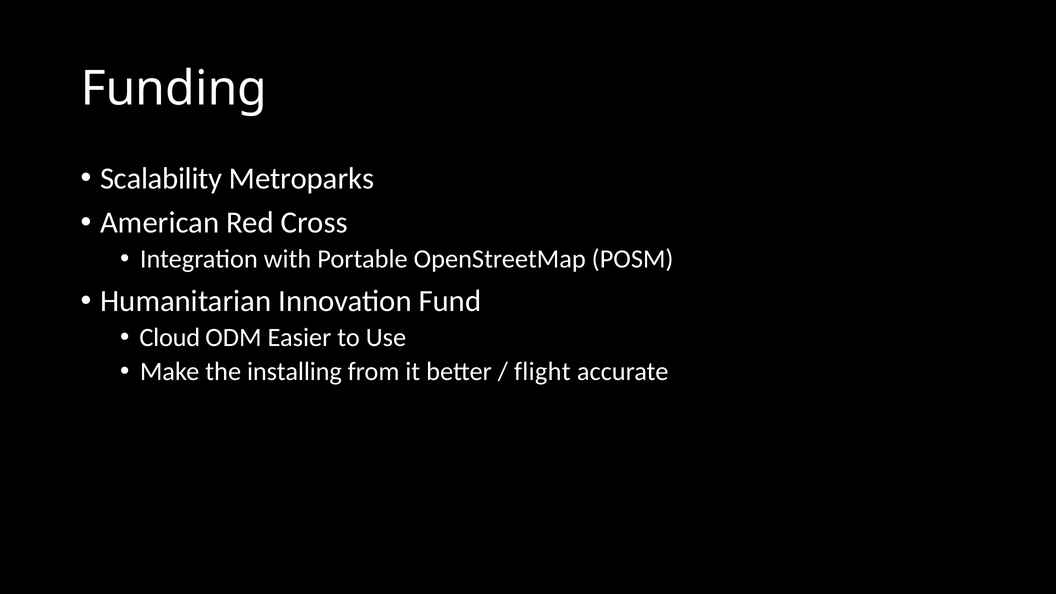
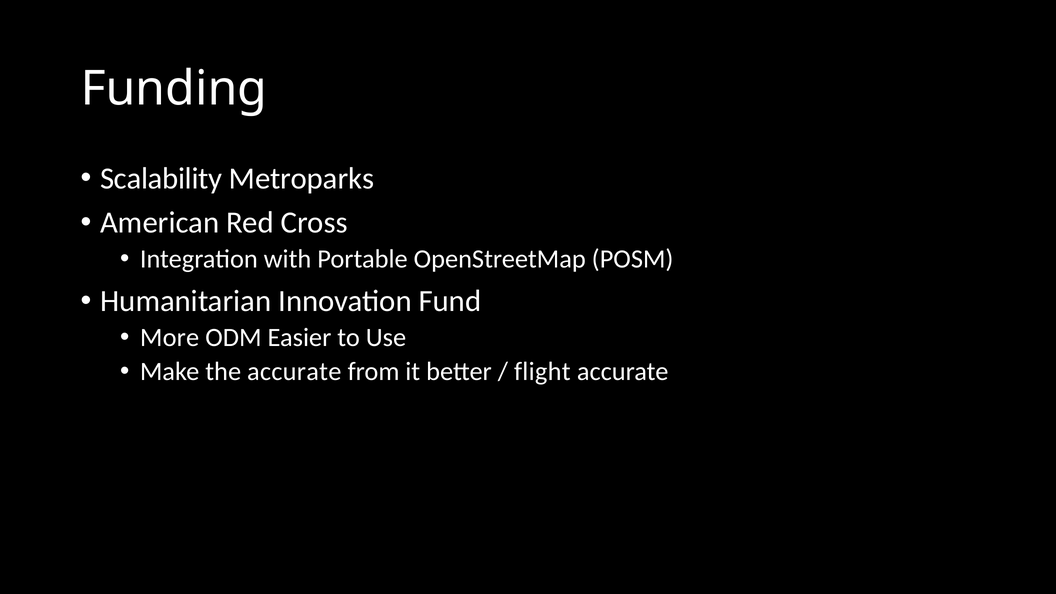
Cloud: Cloud -> More
the installing: installing -> accurate
